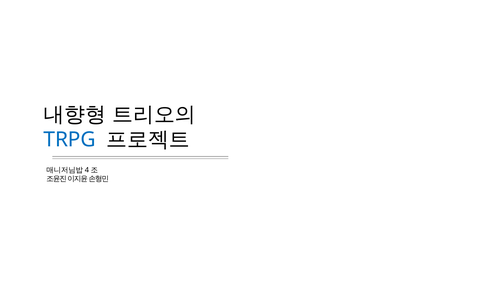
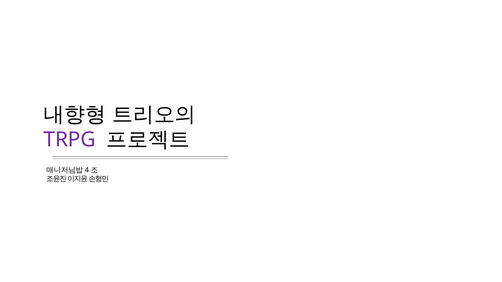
TRPG colour: blue -> purple
